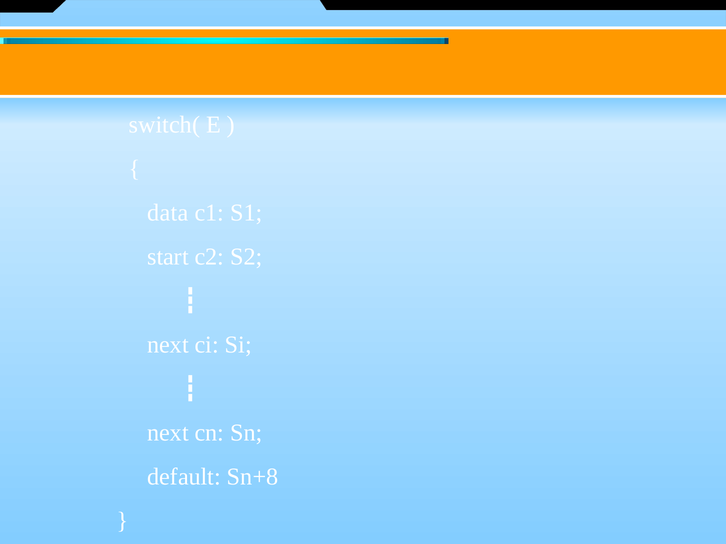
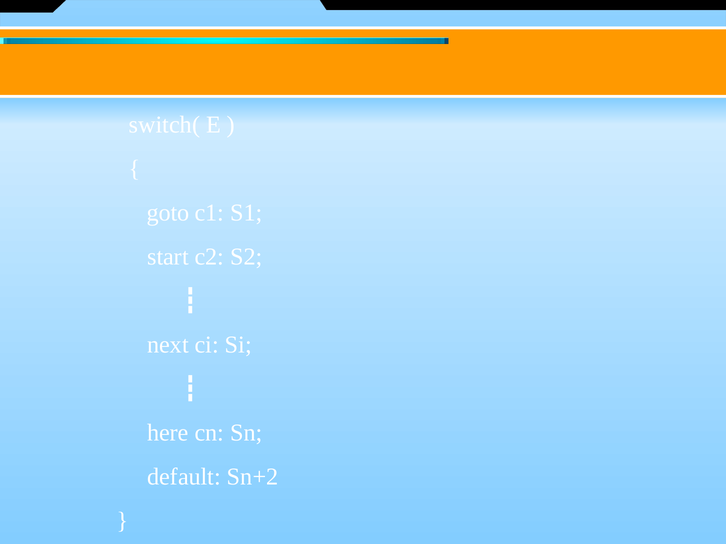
data: data -> goto
next at (168, 433): next -> here
Sn+8: Sn+8 -> Sn+2
